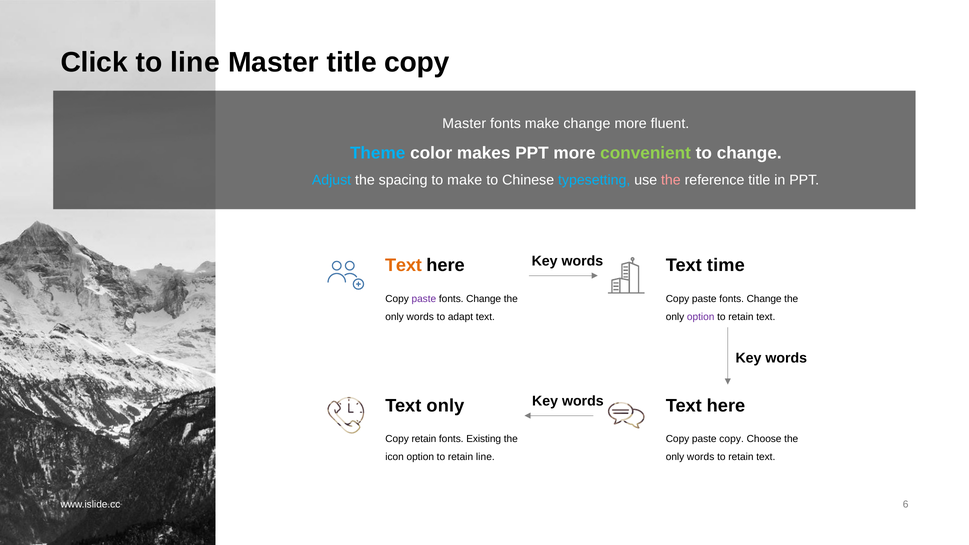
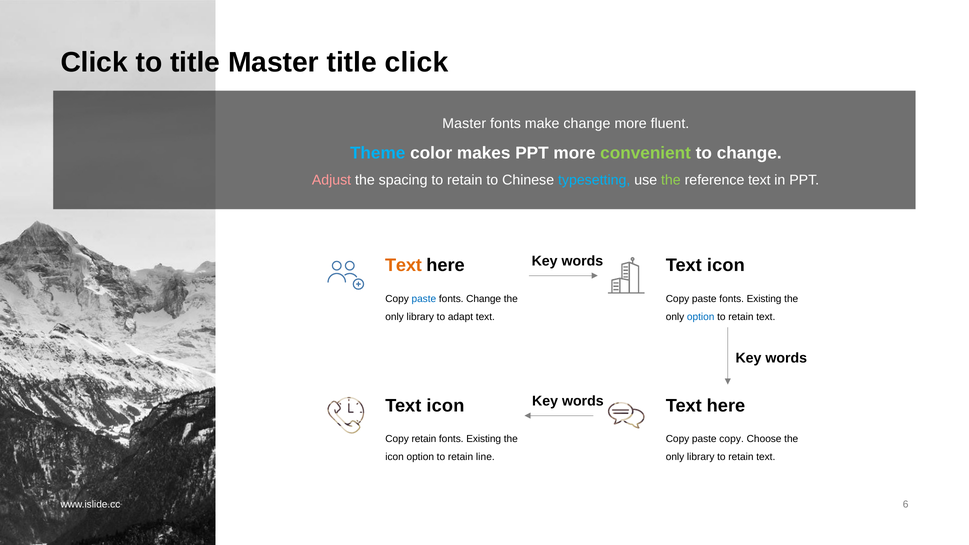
to line: line -> title
title copy: copy -> click
Adjust colour: light blue -> pink
spacing to make: make -> retain
the at (671, 180) colour: pink -> light green
reference title: title -> text
time at (726, 266): time -> icon
paste at (424, 299) colour: purple -> blue
Change at (764, 299): Change -> Existing
words at (420, 317): words -> library
option at (701, 317) colour: purple -> blue
only at (445, 406): only -> icon
words at (701, 457): words -> library
